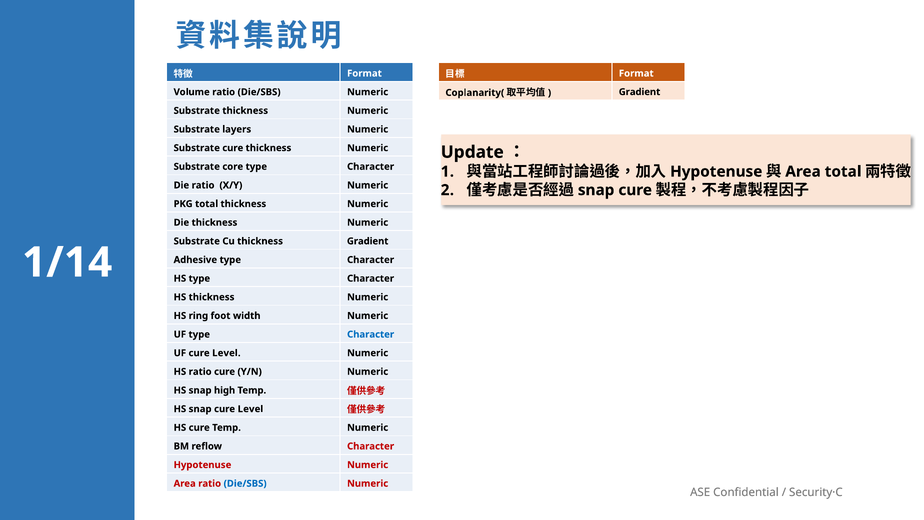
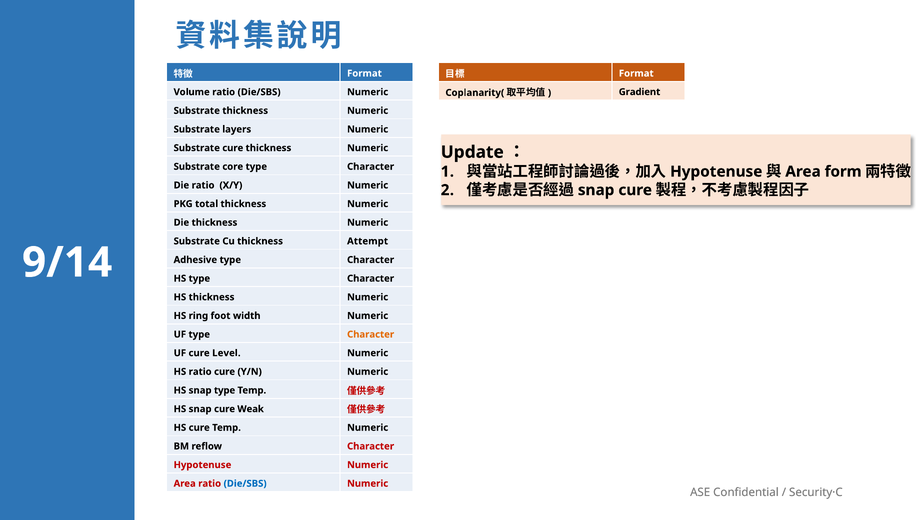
Area total: total -> form
thickness Gradient: Gradient -> Attempt
1/14: 1/14 -> 9/14
Character at (371, 334) colour: blue -> orange
snap high: high -> type
snap cure Level: Level -> Weak
